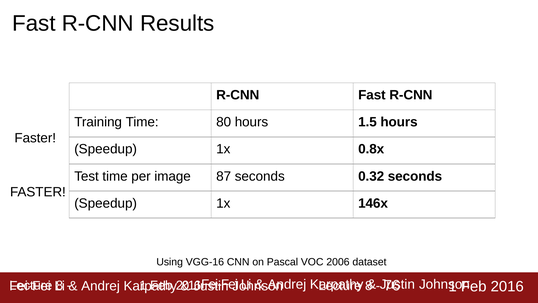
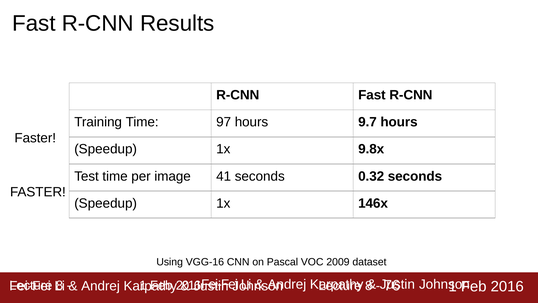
80: 80 -> 97
1.5: 1.5 -> 9.7
0.8x: 0.8x -> 9.8x
87: 87 -> 41
2006: 2006 -> 2009
